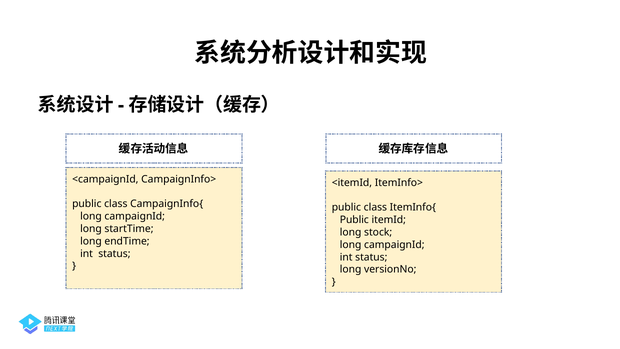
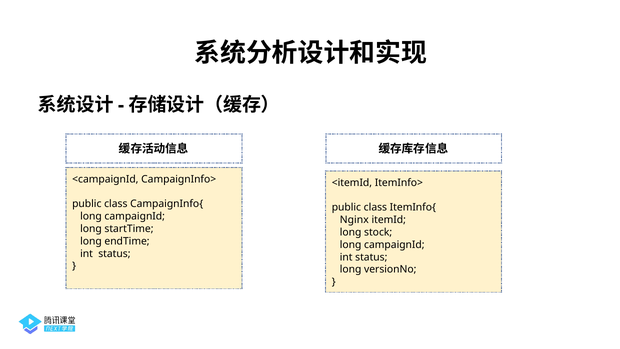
Public at (354, 220): Public -> Nginx
